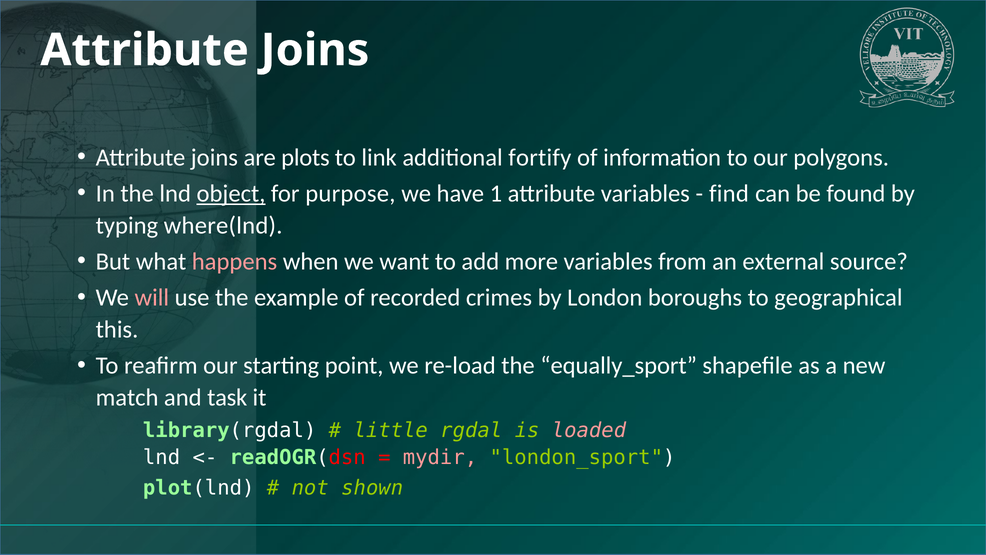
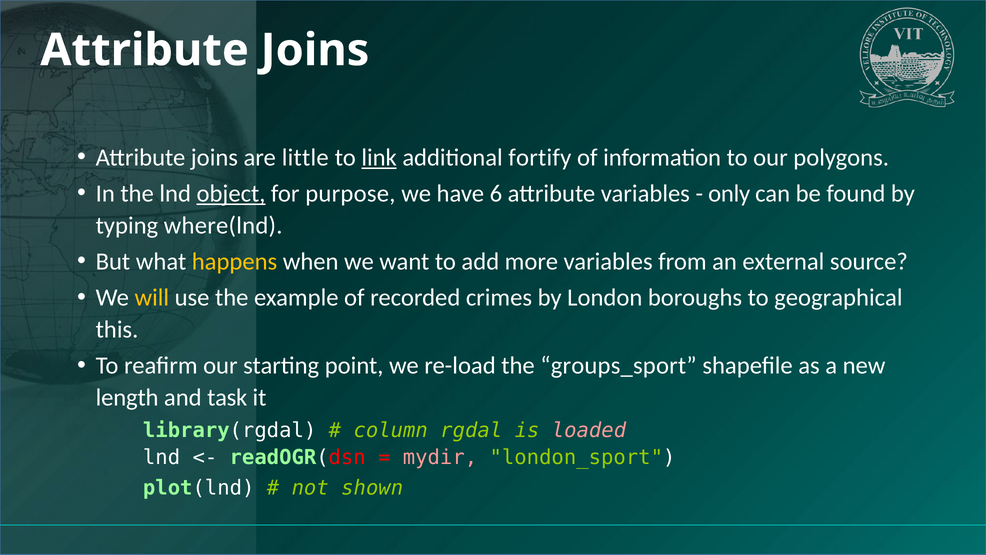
plots: plots -> little
link underline: none -> present
1: 1 -> 6
find: find -> only
happens colour: pink -> yellow
will colour: pink -> yellow
equally_sport: equally_sport -> groups_sport
match: match -> length
little: little -> column
